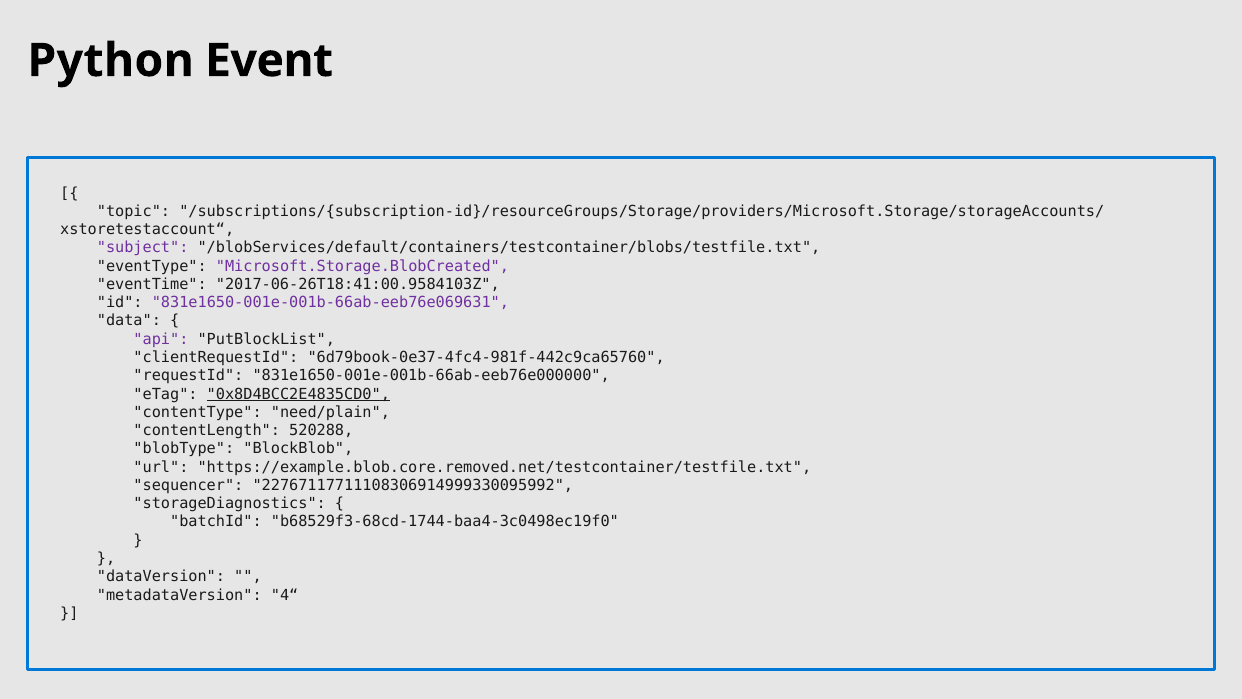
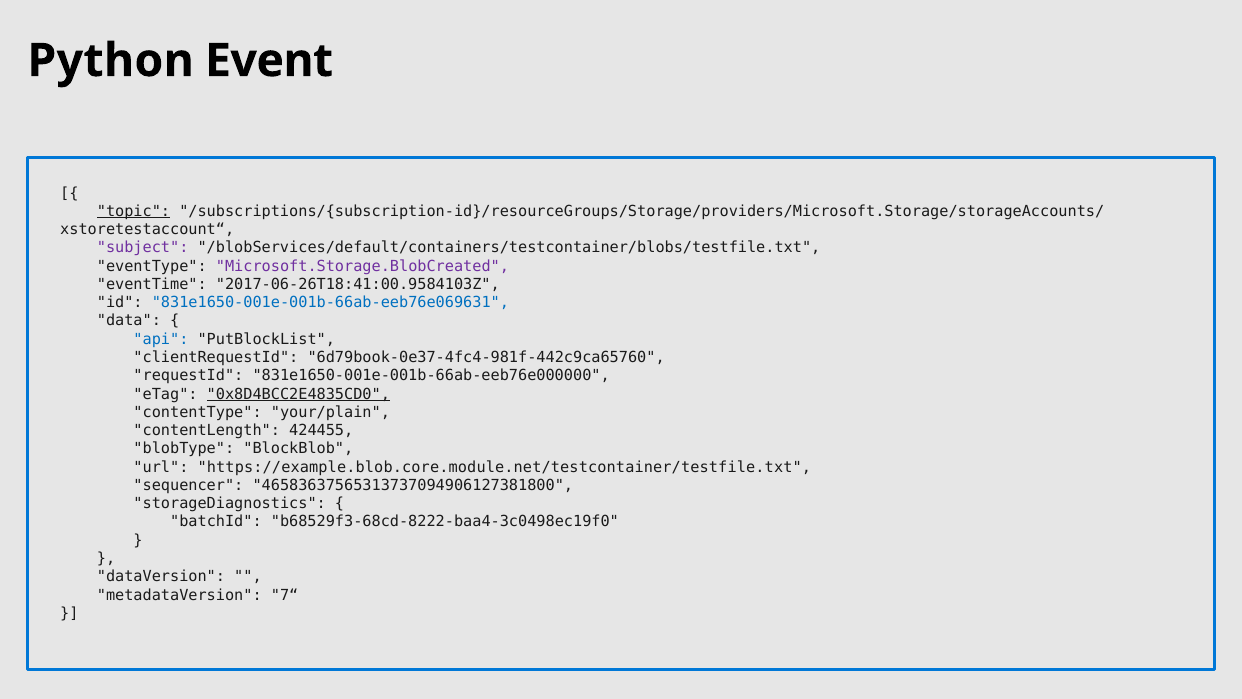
topic underline: none -> present
831e1650-001e-001b-66ab-eeb76e069631 colour: purple -> blue
api colour: purple -> blue
need/plain: need/plain -> your/plain
520288: 520288 -> 424455
https://example.blob.core.removed.net/testcontainer/testfile.txt: https://example.blob.core.removed.net/testcontainer/testfile.txt -> https://example.blob.core.module.net/testcontainer/testfile.txt
22767117711108306914999330095992: 22767117711108306914999330095992 -> 46583637565313737094906127381800
b68529f3-68cd-1744-baa4-3c0498ec19f0: b68529f3-68cd-1744-baa4-3c0498ec19f0 -> b68529f3-68cd-8222-baa4-3c0498ec19f0
4“: 4“ -> 7“
